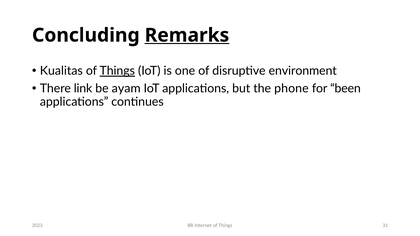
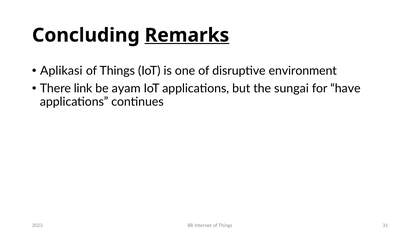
Kualitas: Kualitas -> Aplikasi
Things at (117, 71) underline: present -> none
phone: phone -> sungai
been: been -> have
